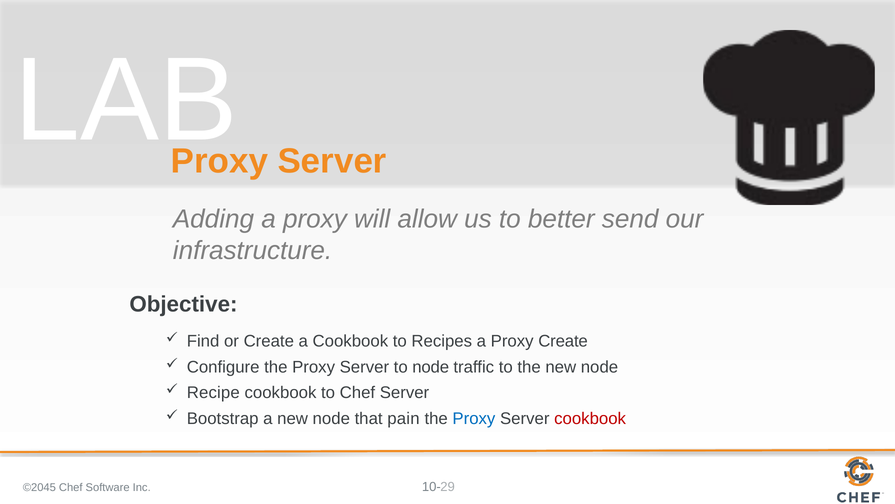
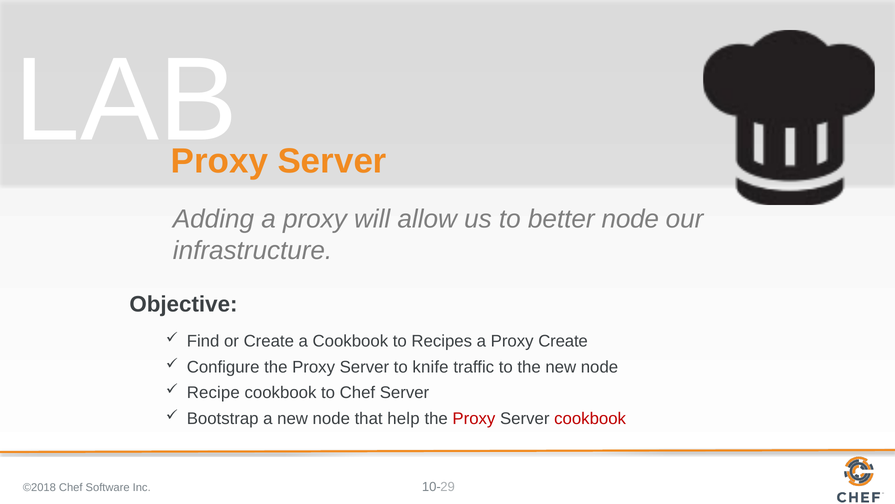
better send: send -> node
to node: node -> knife
pain: pain -> help
Proxy at (474, 418) colour: blue -> red
©2045: ©2045 -> ©2018
